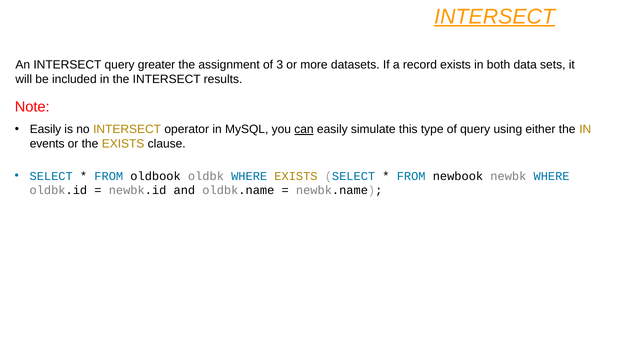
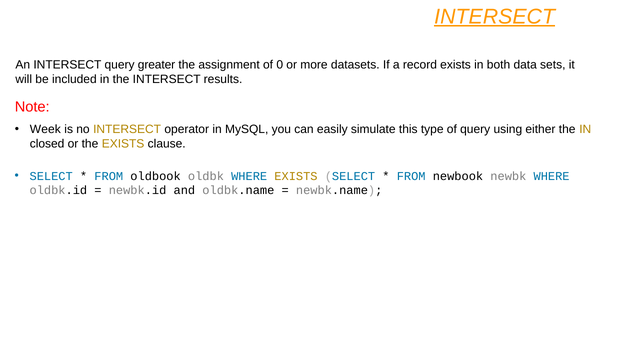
3: 3 -> 0
Easily at (45, 129): Easily -> Week
can underline: present -> none
events: events -> closed
